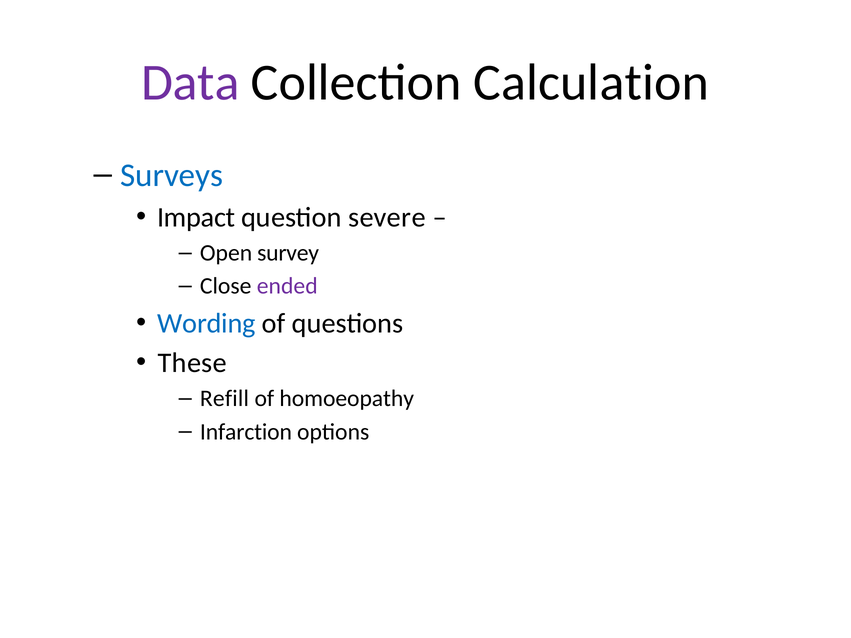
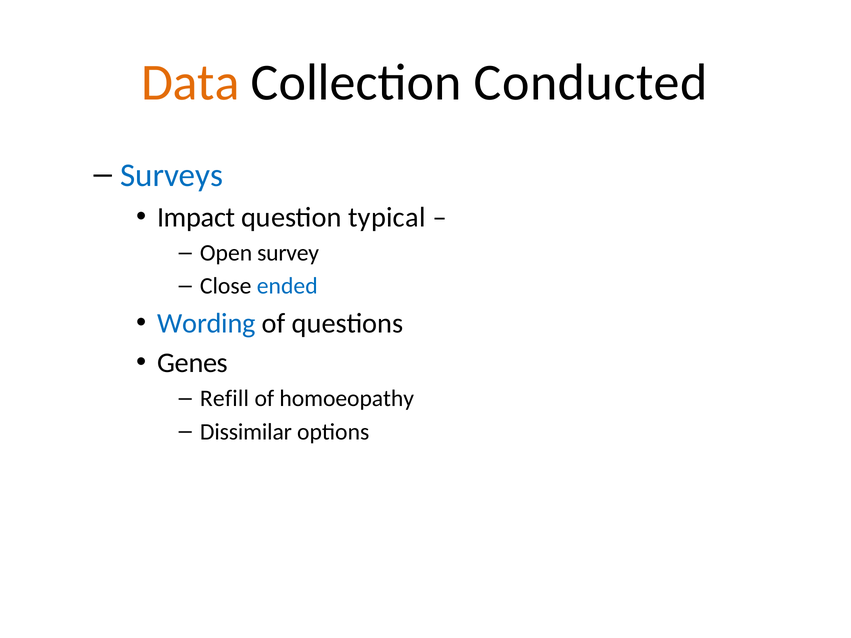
Data colour: purple -> orange
Calculation: Calculation -> Conducted
severe: severe -> typical
ended colour: purple -> blue
These: These -> Genes
Infarction: Infarction -> Dissimilar
